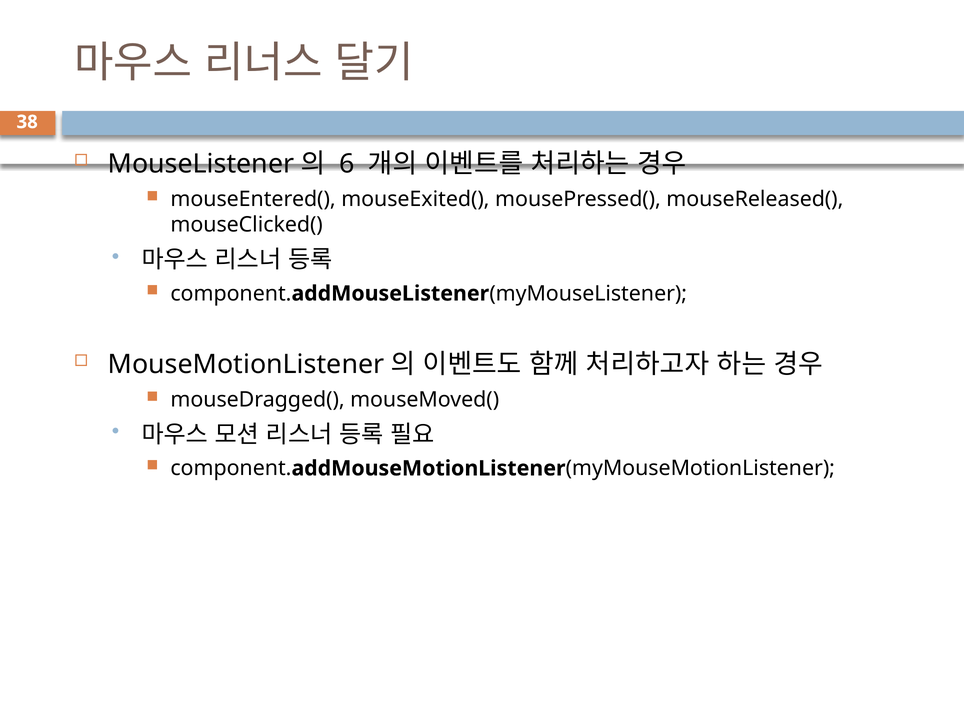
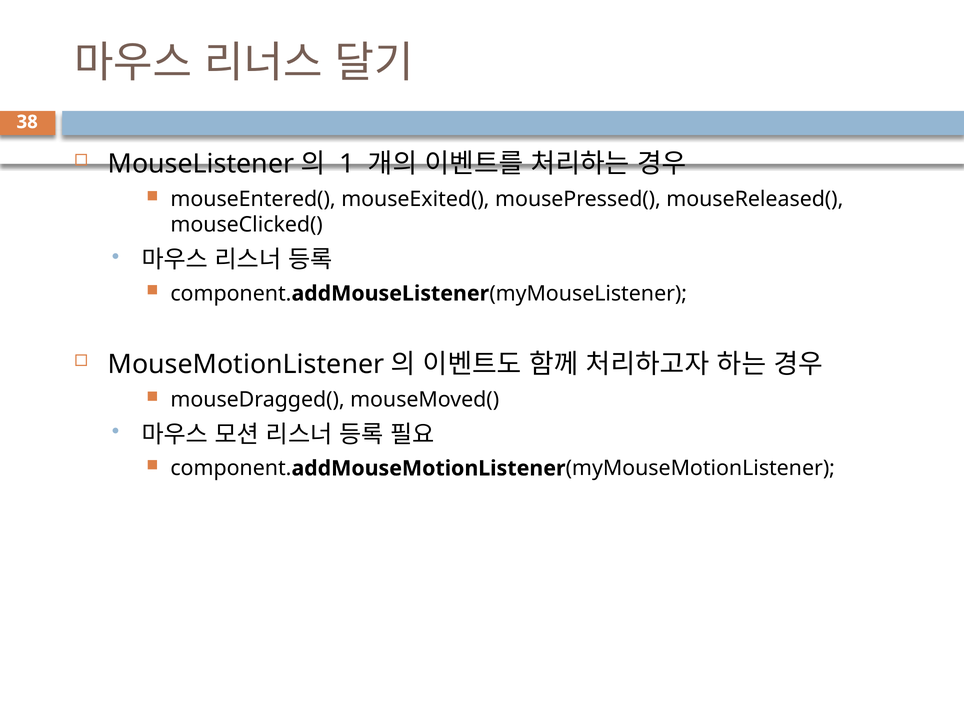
6: 6 -> 1
